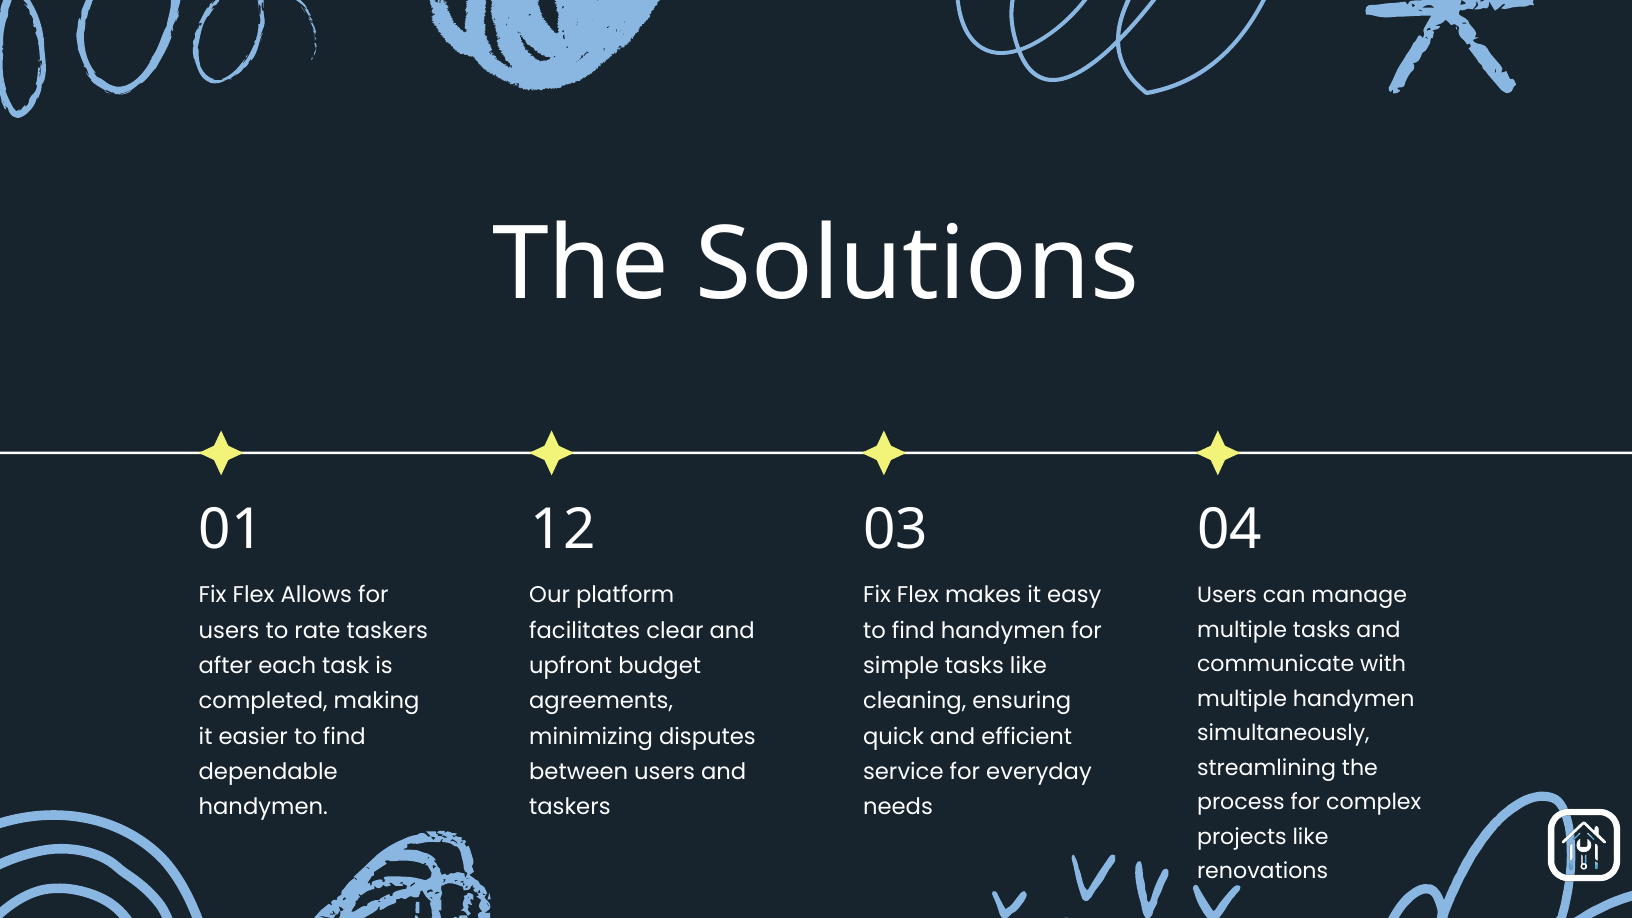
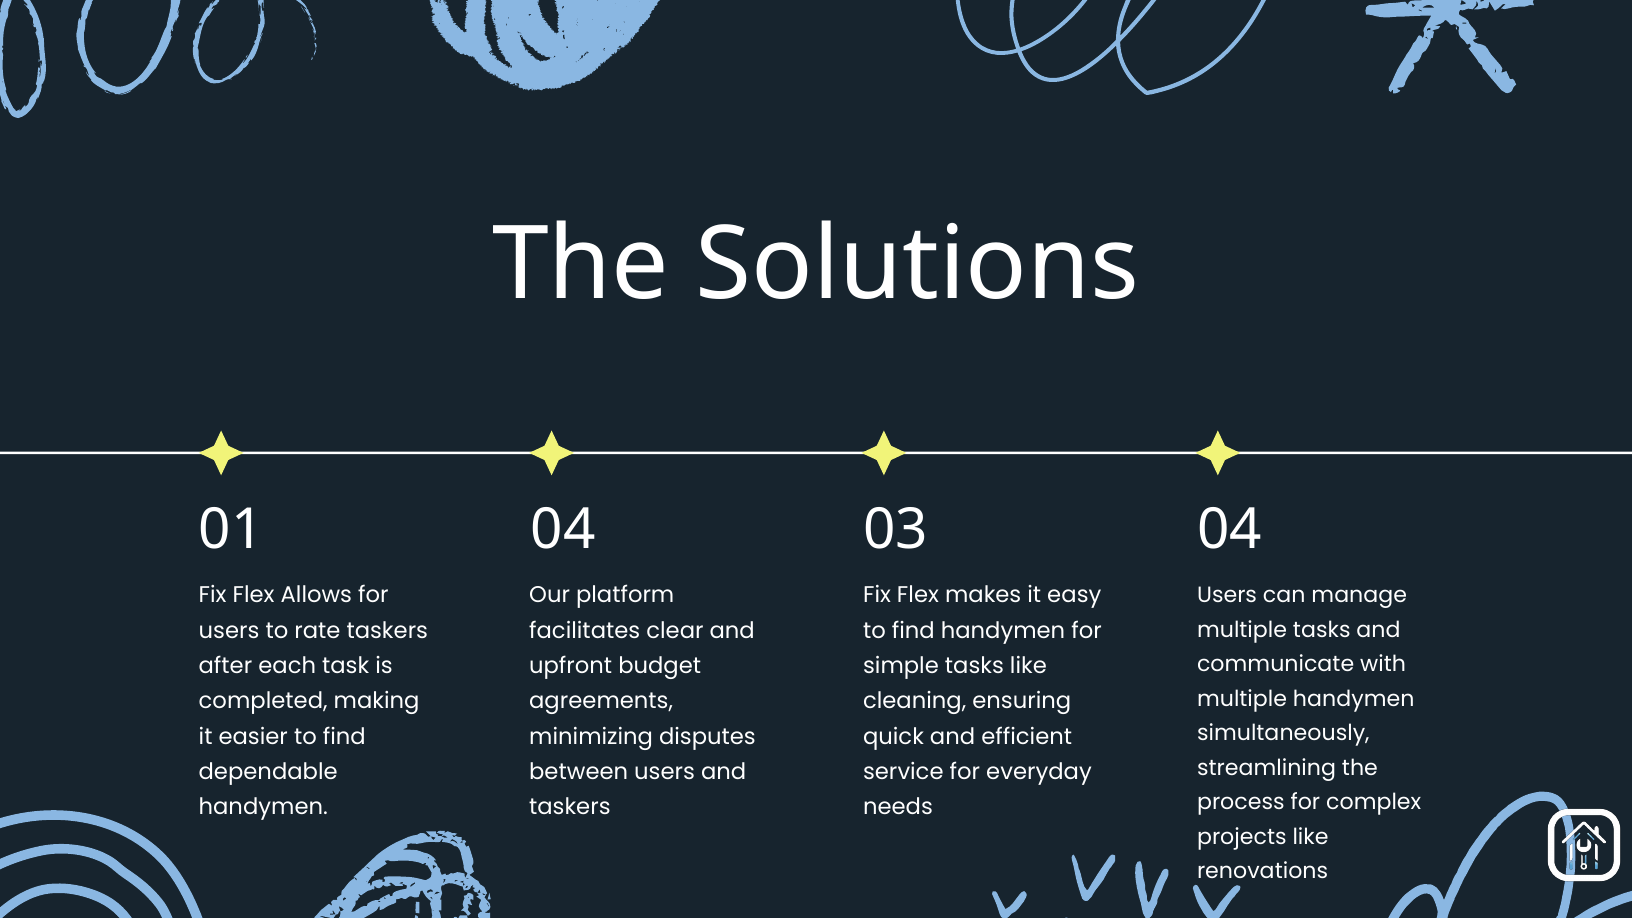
01 12: 12 -> 04
